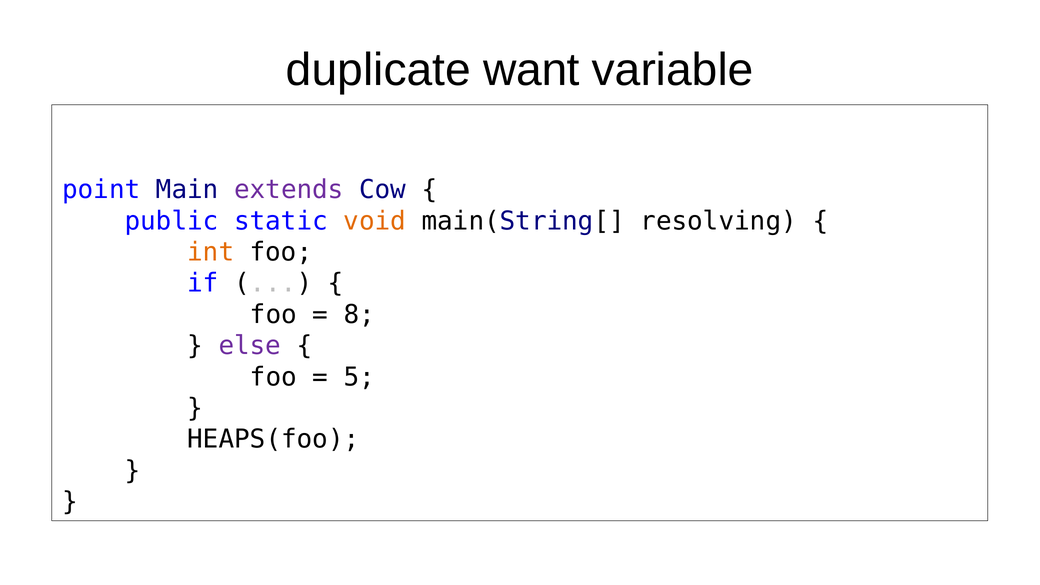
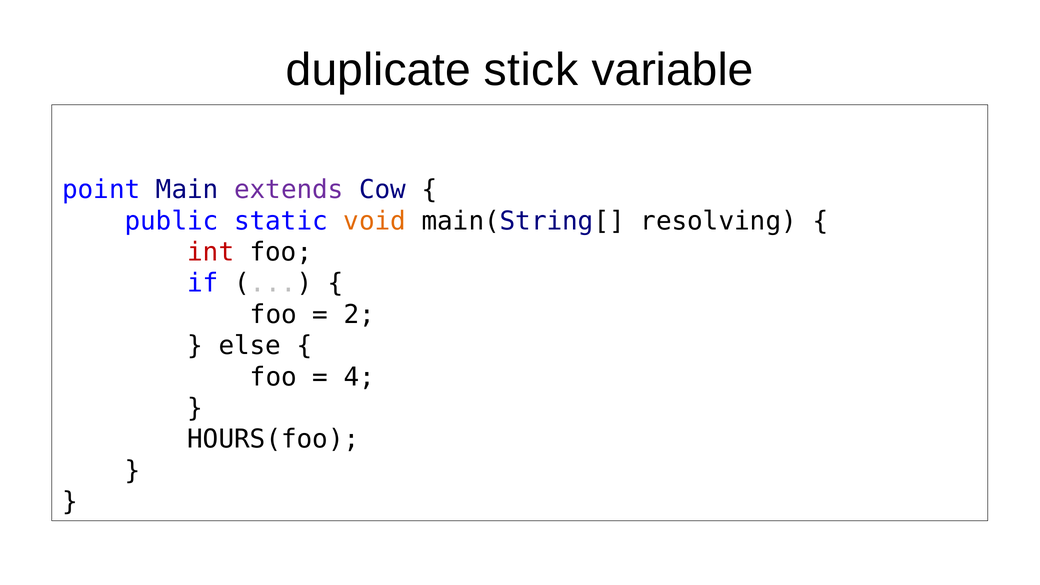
want: want -> stick
int colour: orange -> red
8: 8 -> 2
else colour: purple -> black
5: 5 -> 4
HEAPS(foo: HEAPS(foo -> HOURS(foo
